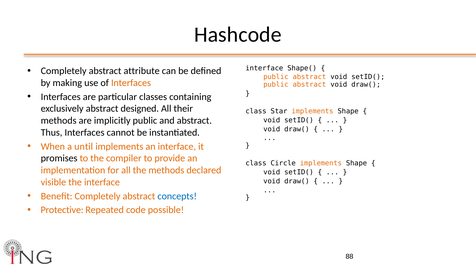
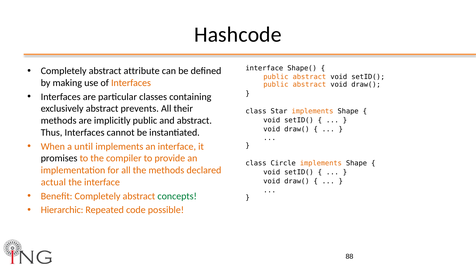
designed: designed -> prevents
visible: visible -> actual
concepts colour: blue -> green
Protective: Protective -> Hierarchic
